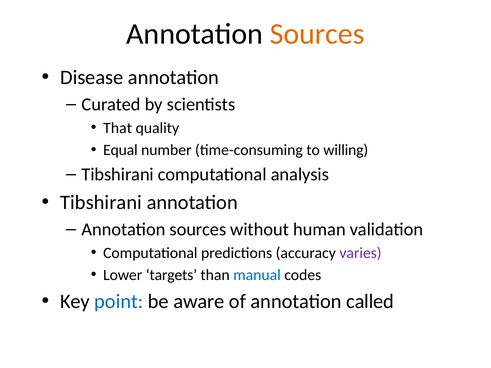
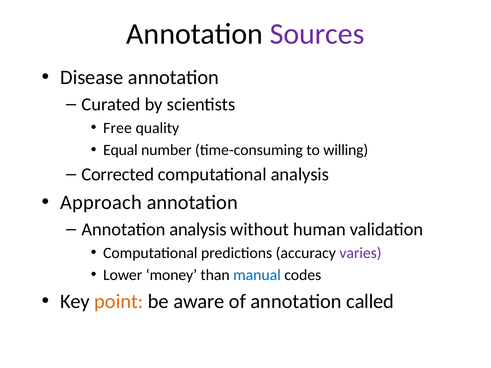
Sources at (317, 34) colour: orange -> purple
That: That -> Free
Tibshirani at (118, 175): Tibshirani -> Corrected
Tibshirani at (101, 202): Tibshirani -> Approach
sources at (198, 230): sources -> analysis
targets: targets -> money
point colour: blue -> orange
